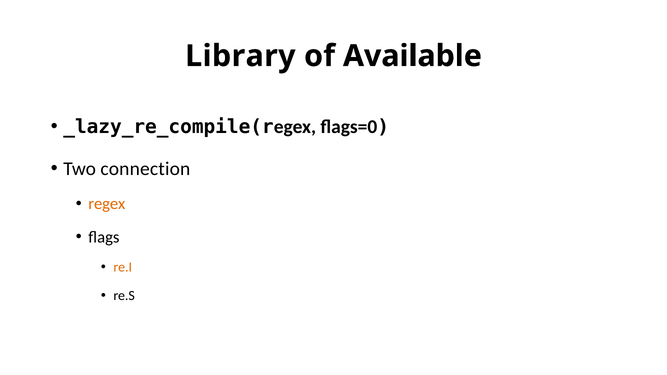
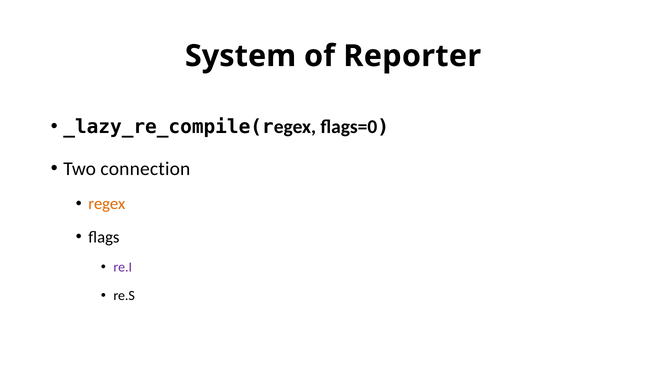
Library: Library -> System
Available: Available -> Reporter
re.I colour: orange -> purple
